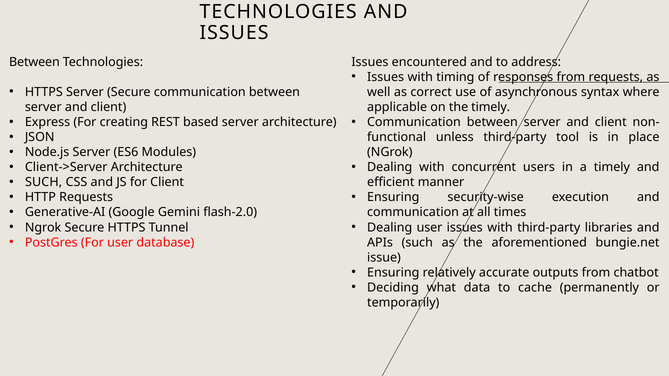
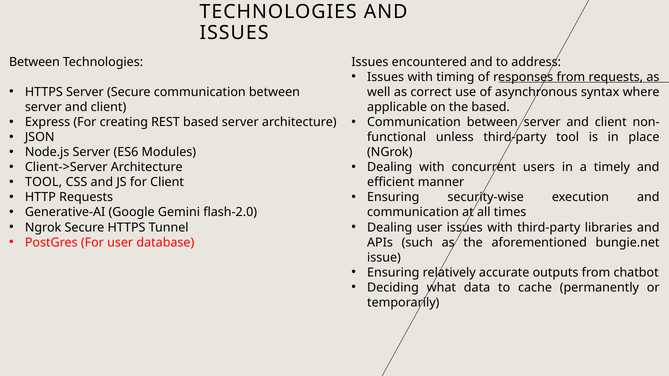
the timely: timely -> based
SUCH at (44, 182): SUCH -> TOOL
